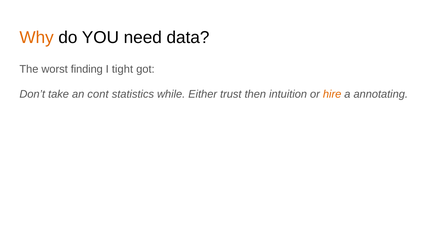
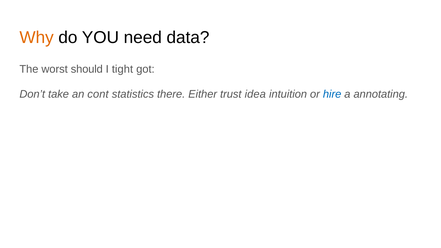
finding: finding -> should
while: while -> there
then: then -> idea
hire colour: orange -> blue
